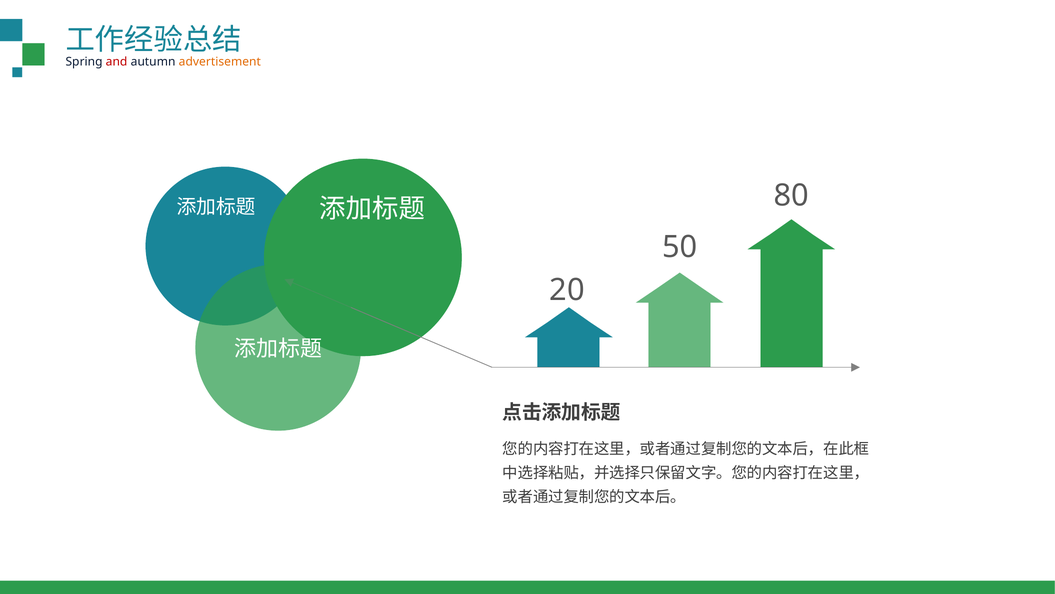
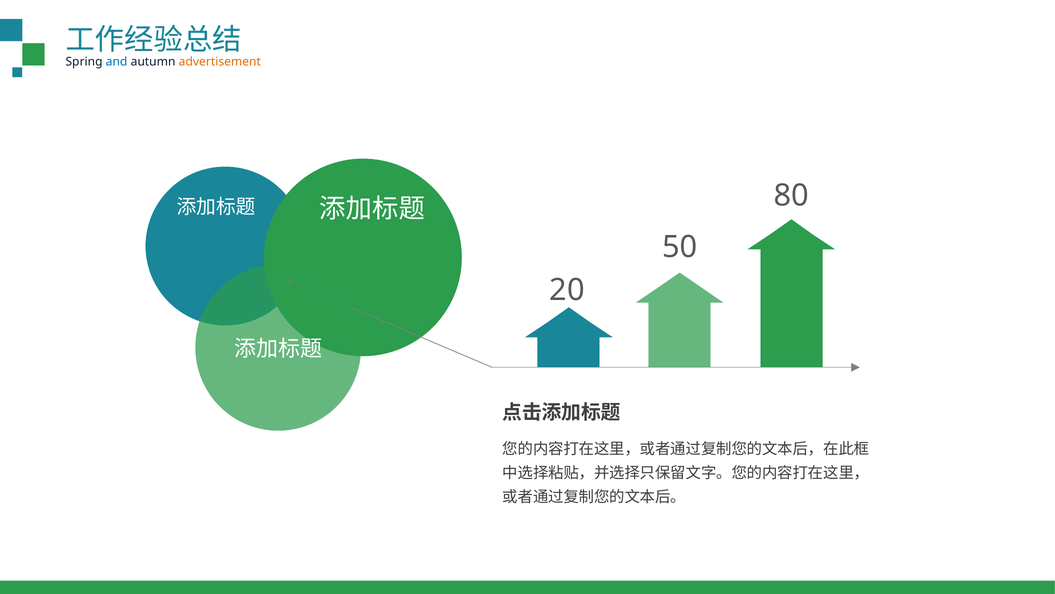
and colour: red -> blue
